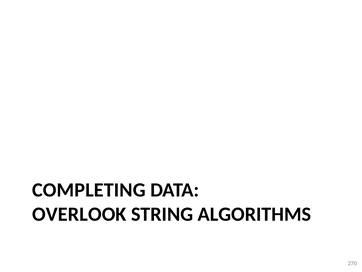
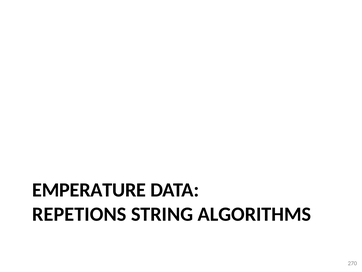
COMPLETING: COMPLETING -> EMPERATURE
OVERLOOK: OVERLOOK -> REPETIONS
